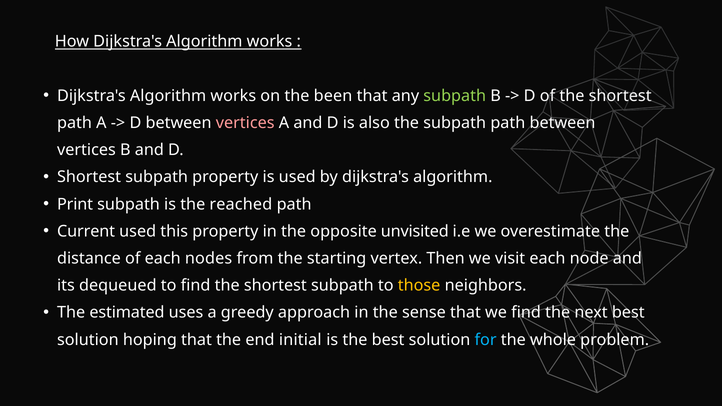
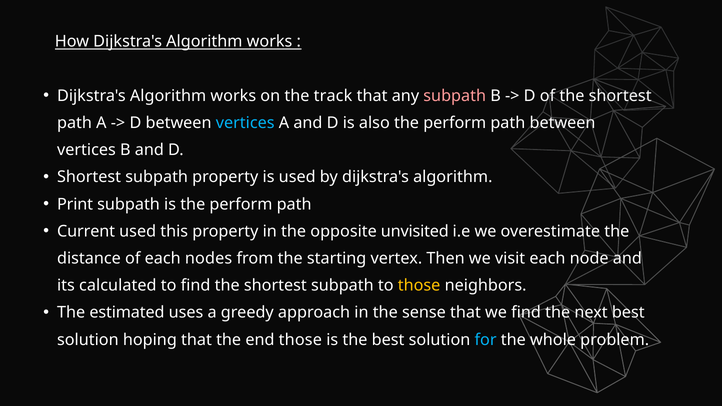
been: been -> track
subpath at (455, 96) colour: light green -> pink
vertices at (245, 123) colour: pink -> light blue
also the subpath: subpath -> perform
is the reached: reached -> perform
dequeued: dequeued -> calculated
end initial: initial -> those
